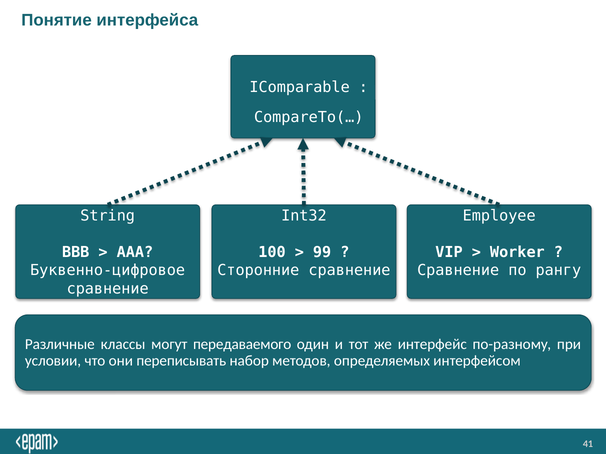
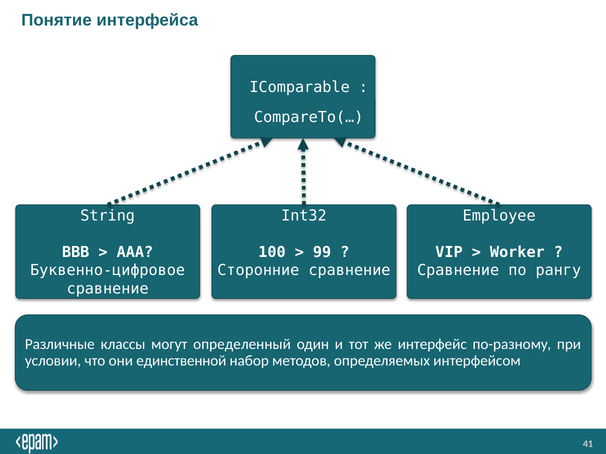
передаваемого: передаваемого -> определенный
переписывать: переписывать -> единственной
